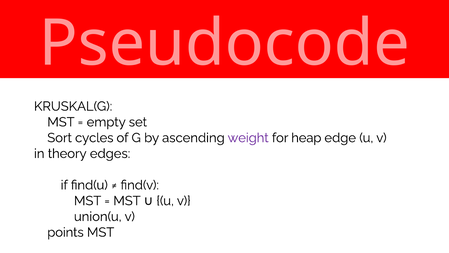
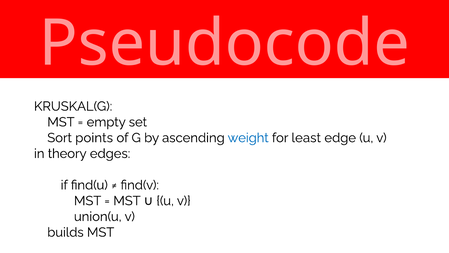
cycles: cycles -> points
weight colour: purple -> blue
heap: heap -> least
points: points -> builds
